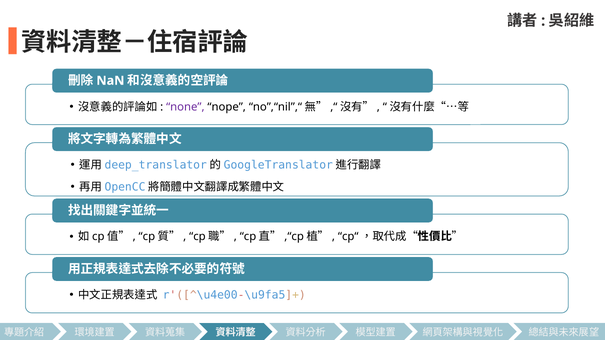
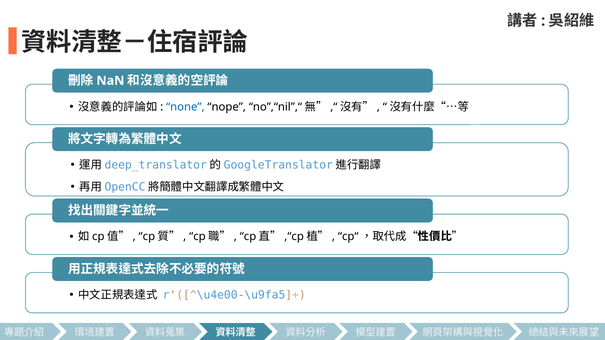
none colour: purple -> blue
